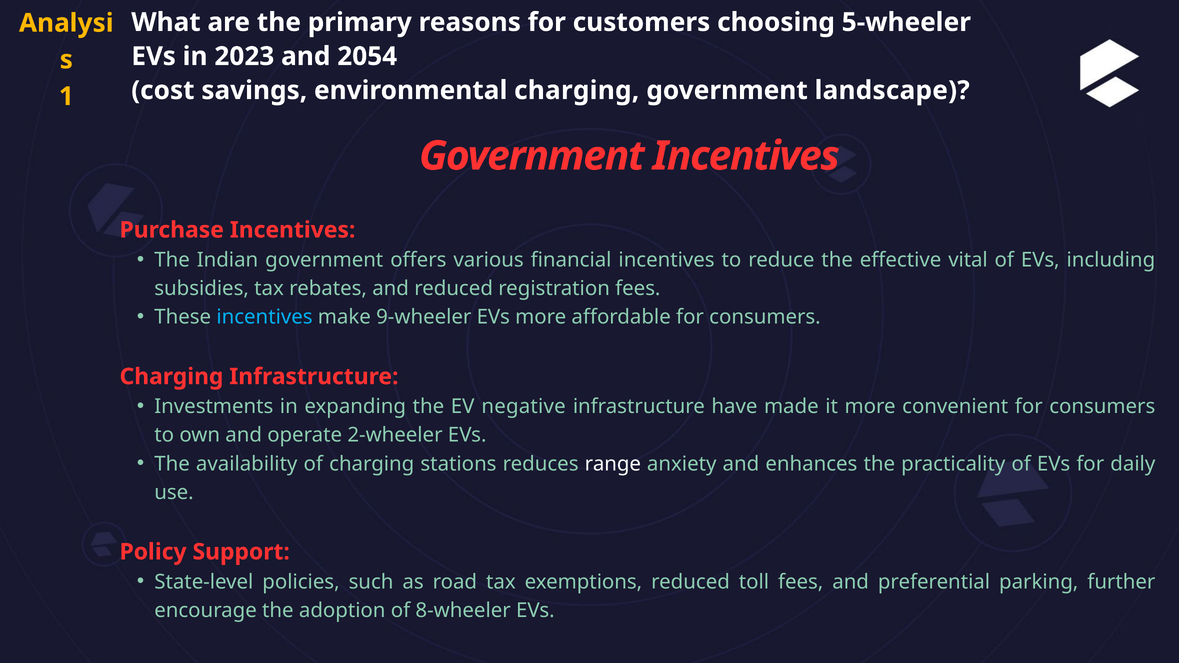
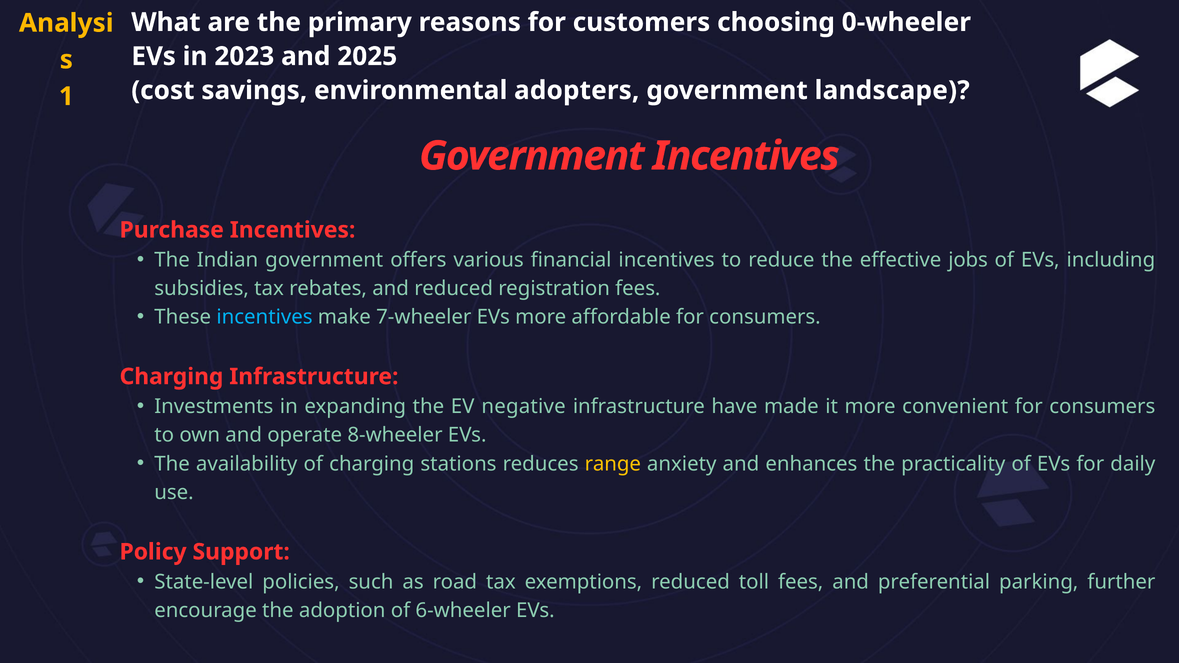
5-wheeler: 5-wheeler -> 0-wheeler
2054: 2054 -> 2025
environmental charging: charging -> adopters
vital: vital -> jobs
9-wheeler: 9-wheeler -> 7-wheeler
2-wheeler: 2-wheeler -> 8-wheeler
range colour: white -> yellow
8-wheeler: 8-wheeler -> 6-wheeler
